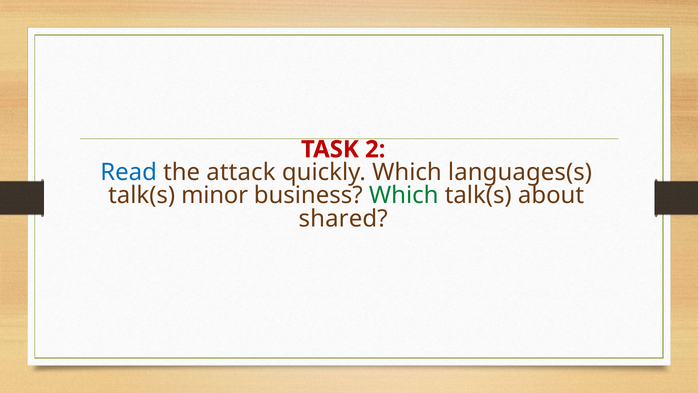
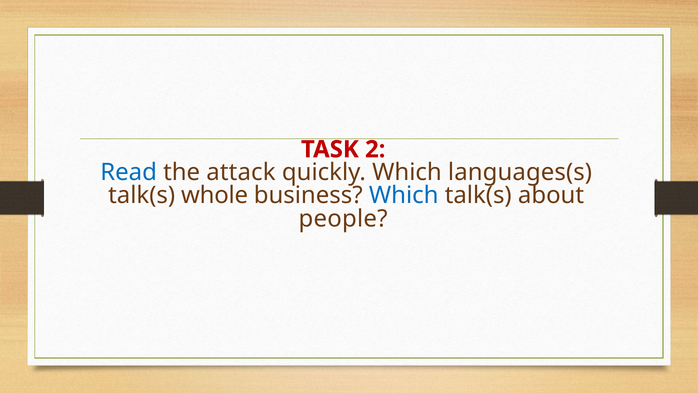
minor: minor -> whole
Which at (404, 195) colour: green -> blue
shared: shared -> people
